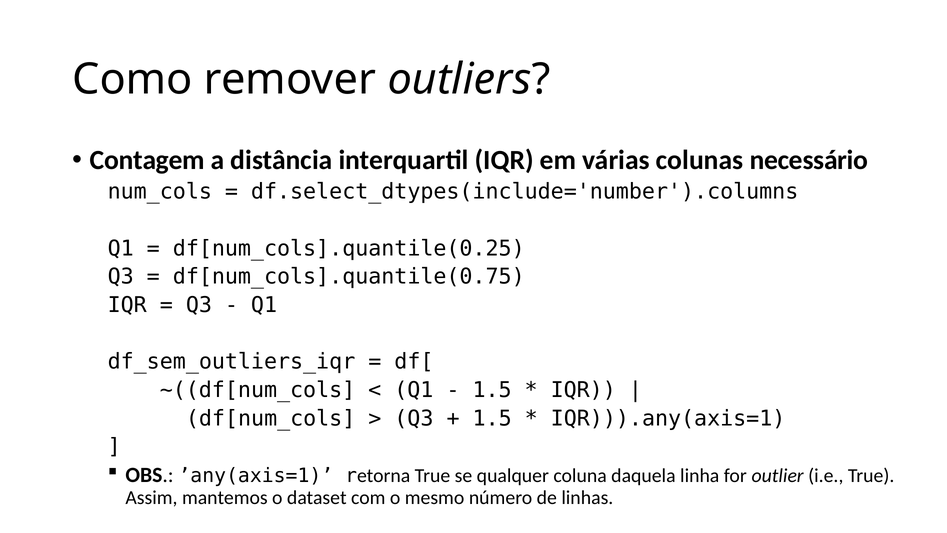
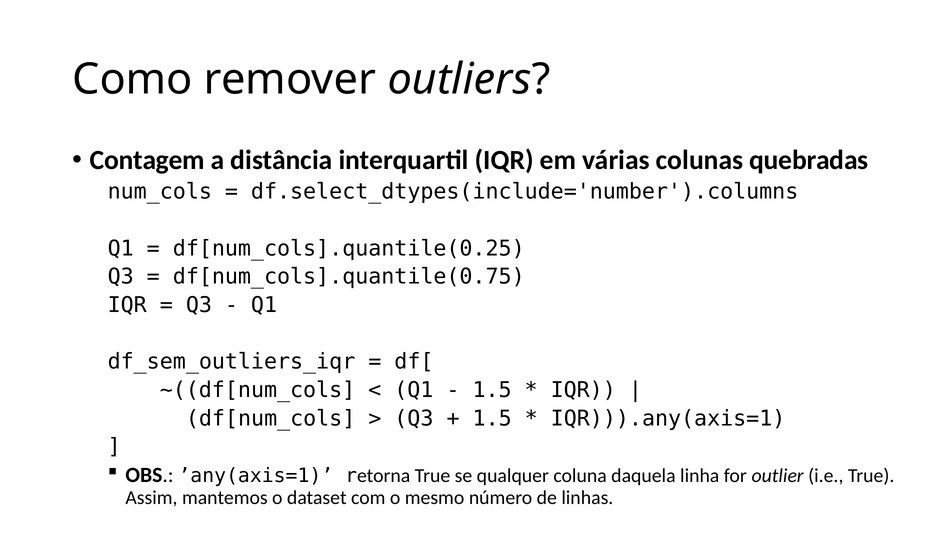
necessário: necessário -> quebradas
